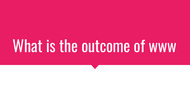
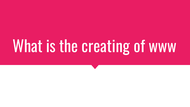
outcome: outcome -> creating
